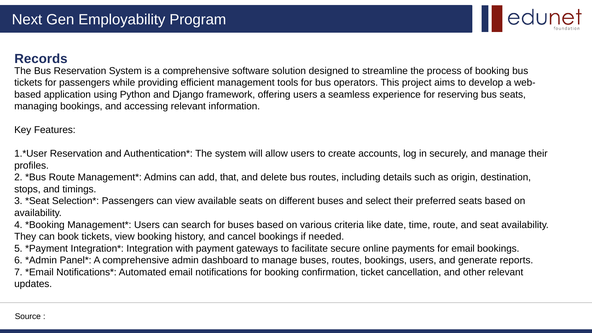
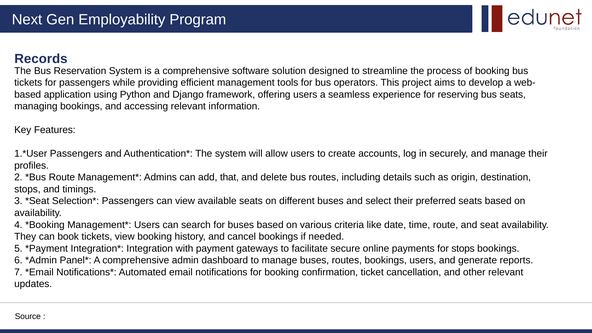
Reservation at (76, 154): Reservation -> Passengers
for email: email -> stops
